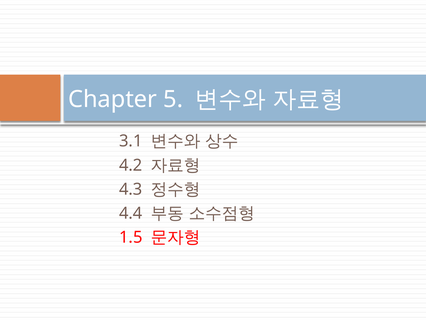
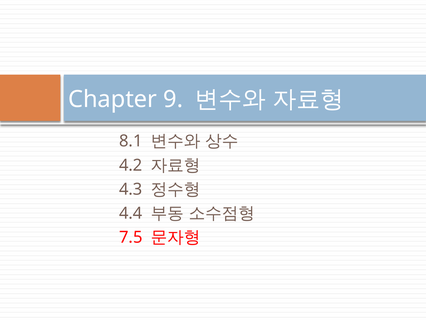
5: 5 -> 9
3.1: 3.1 -> 8.1
1.5: 1.5 -> 7.5
